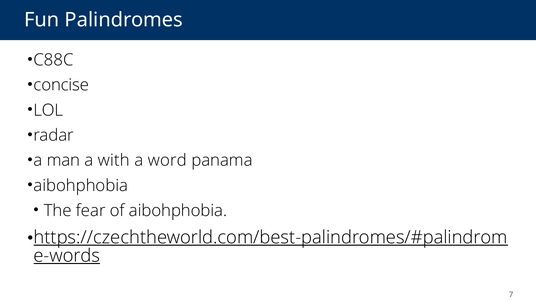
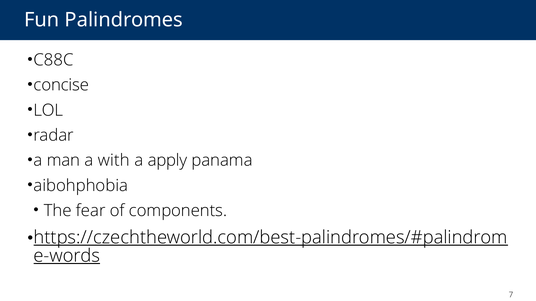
word: word -> apply
of aibohphobia: aibohphobia -> components
